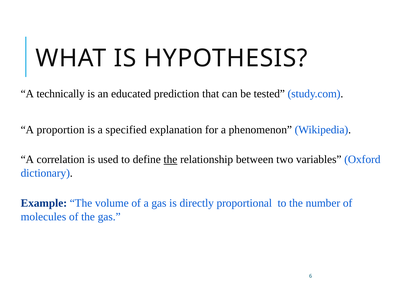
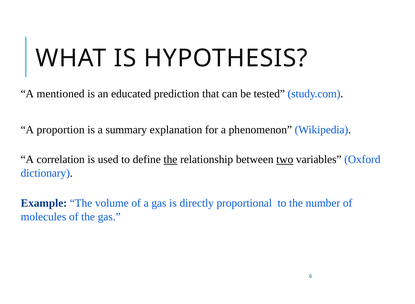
technically: technically -> mentioned
specified: specified -> summary
two underline: none -> present
